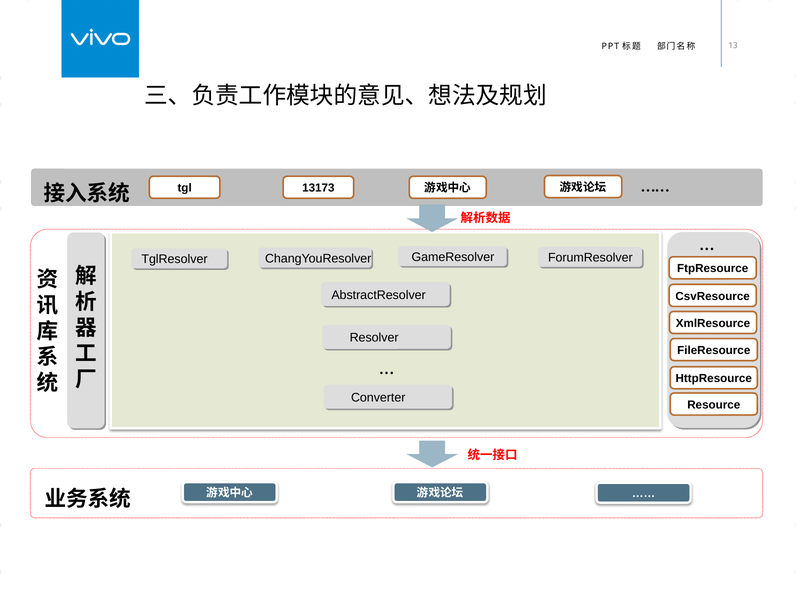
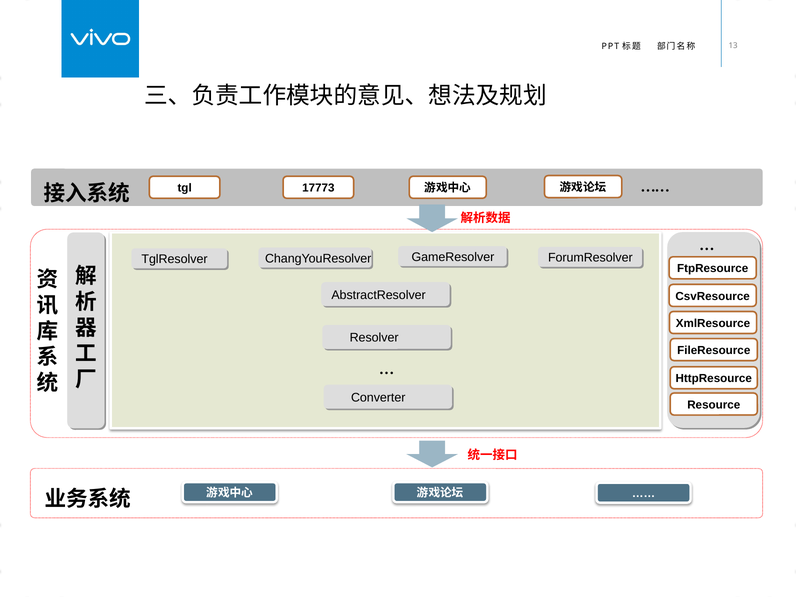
13173: 13173 -> 17773
